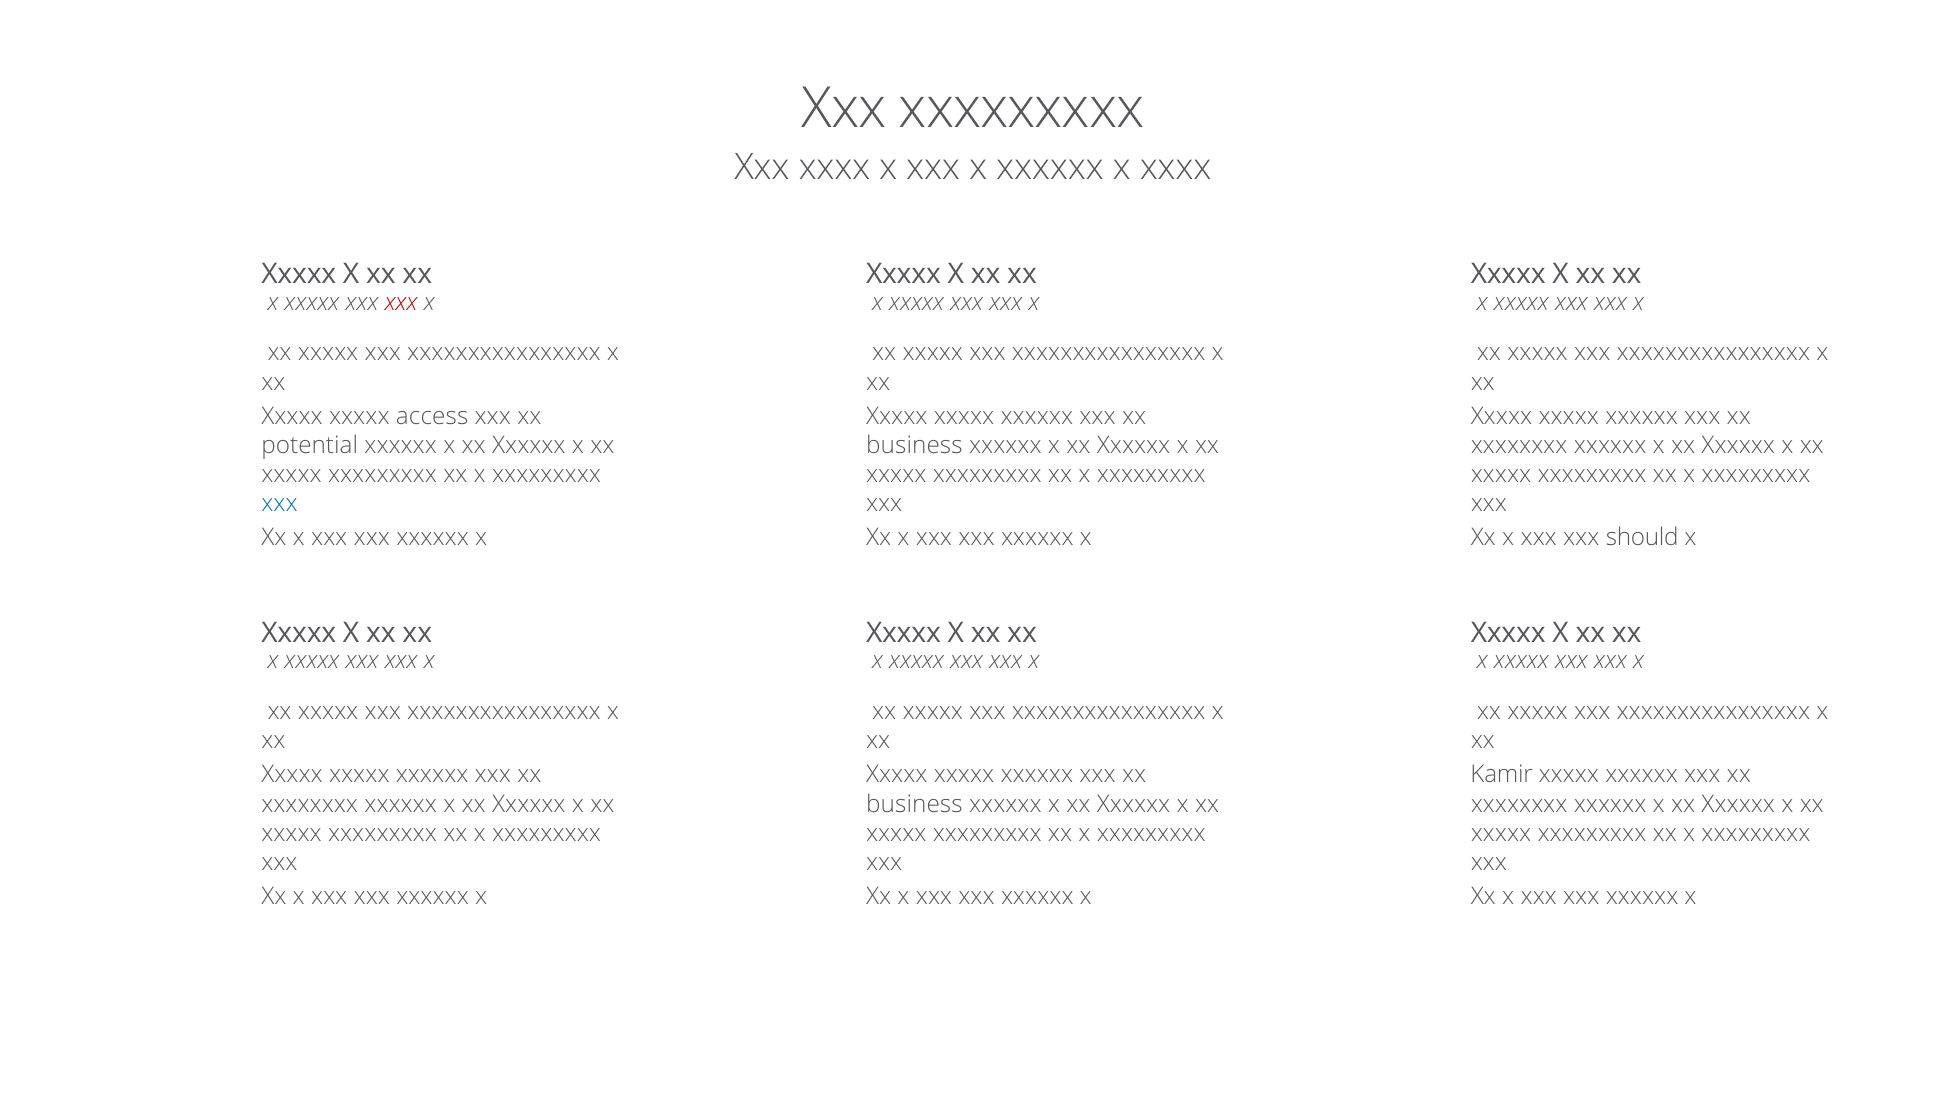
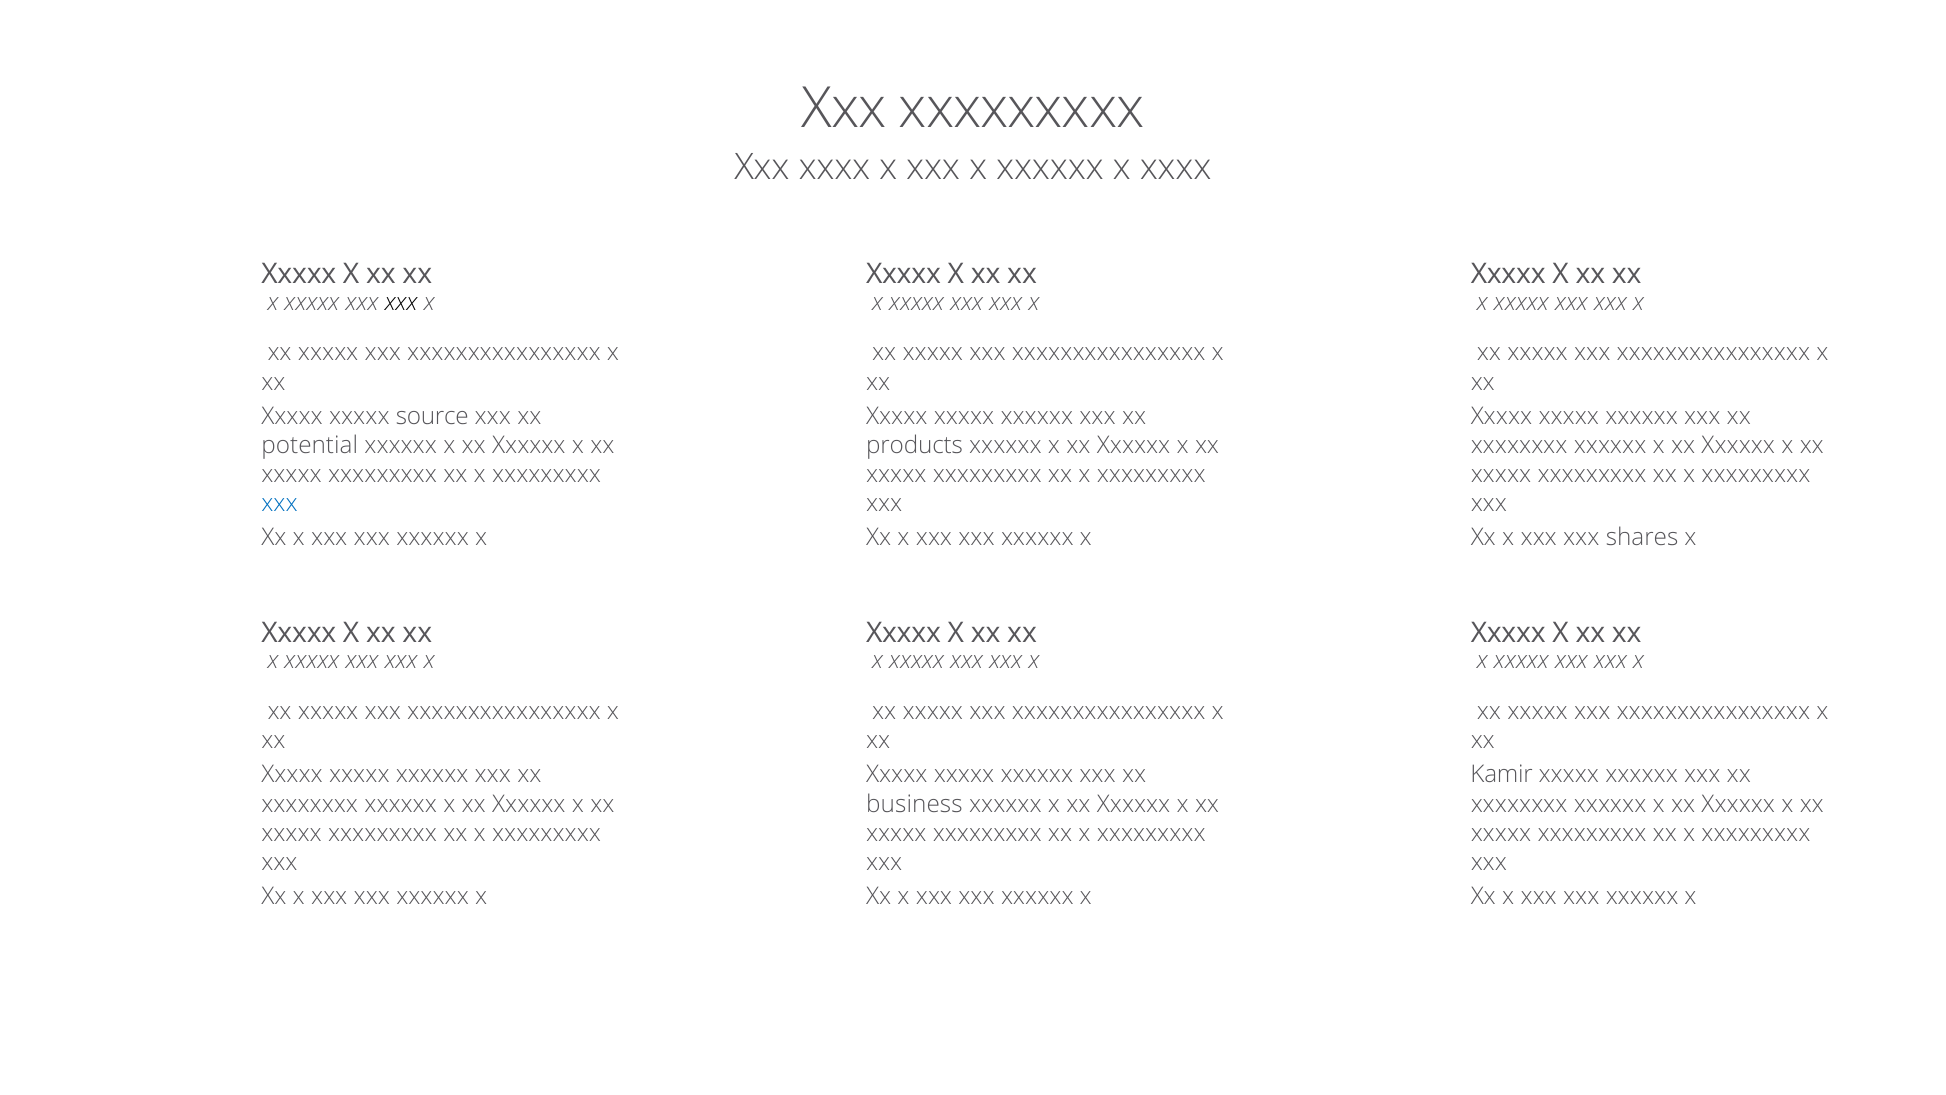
xxx at (401, 302) colour: red -> black
access: access -> source
business at (914, 445): business -> products
should: should -> shares
